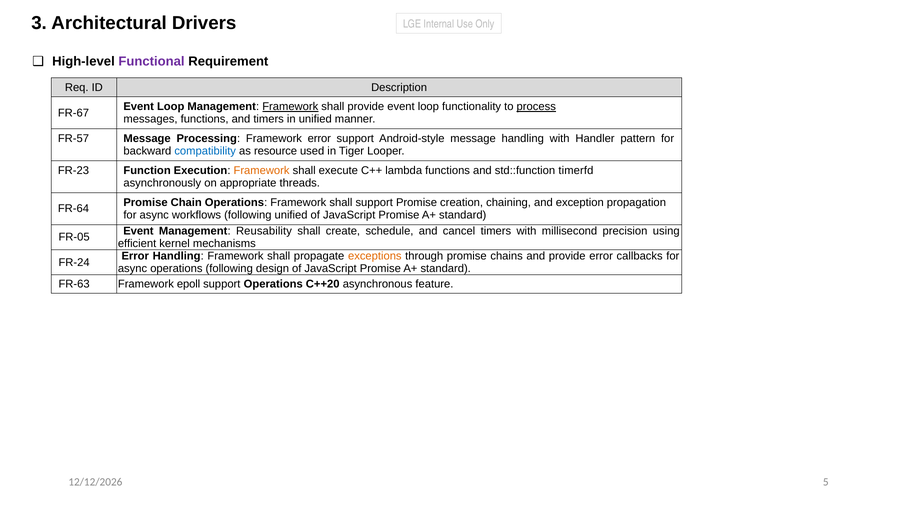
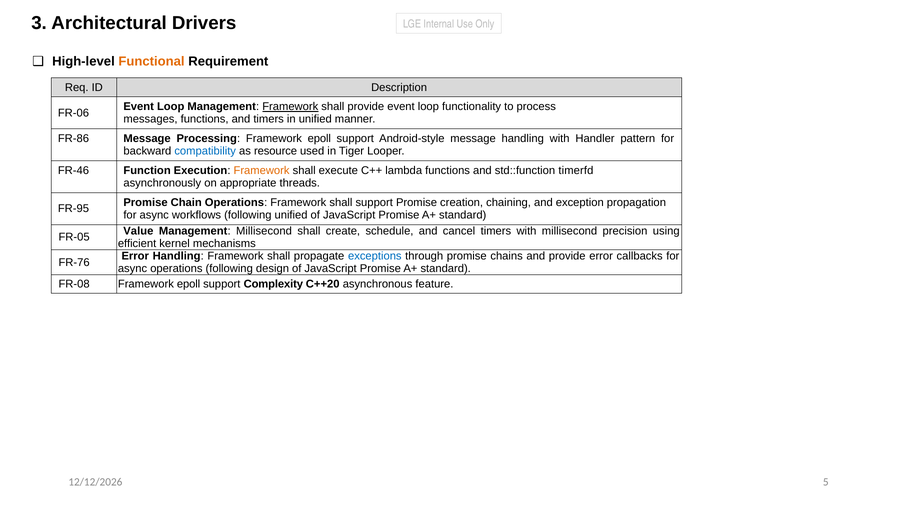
Functional colour: purple -> orange
process underline: present -> none
FR-67: FR-67 -> FR-06
FR-57: FR-57 -> FR-86
Processing Framework error: error -> epoll
FR-23: FR-23 -> FR-46
FR-64: FR-64 -> FR-95
Event at (138, 231): Event -> Value
Management Reusability: Reusability -> Millisecond
exceptions colour: orange -> blue
FR-24: FR-24 -> FR-76
FR-63: FR-63 -> FR-08
support Operations: Operations -> Complexity
